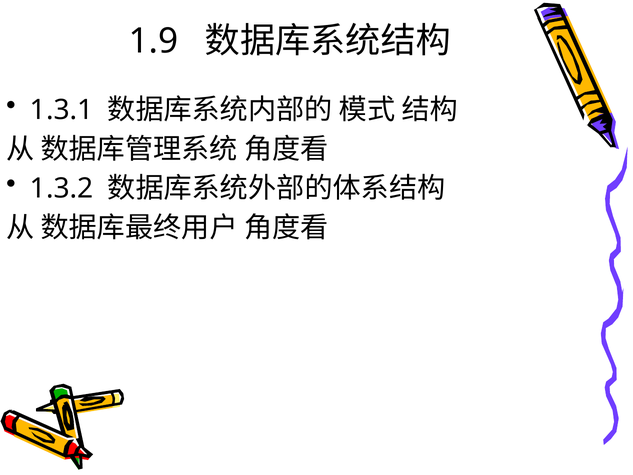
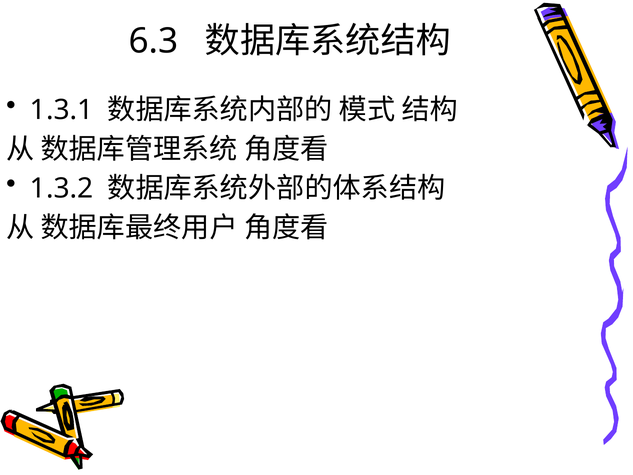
1.9: 1.9 -> 6.3
